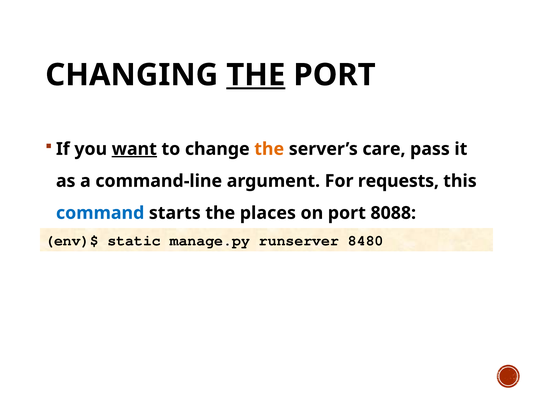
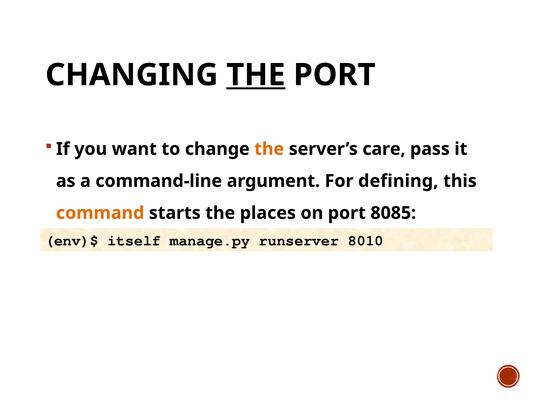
want underline: present -> none
requests: requests -> defining
command colour: blue -> orange
8088: 8088 -> 8085
static: static -> itself
8480: 8480 -> 8010
